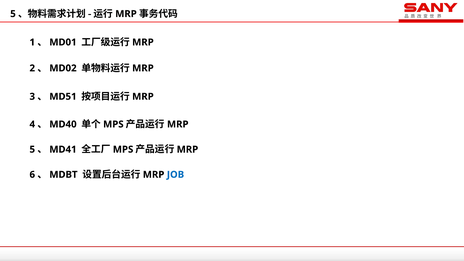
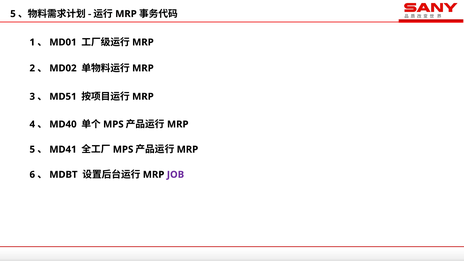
JOB colour: blue -> purple
